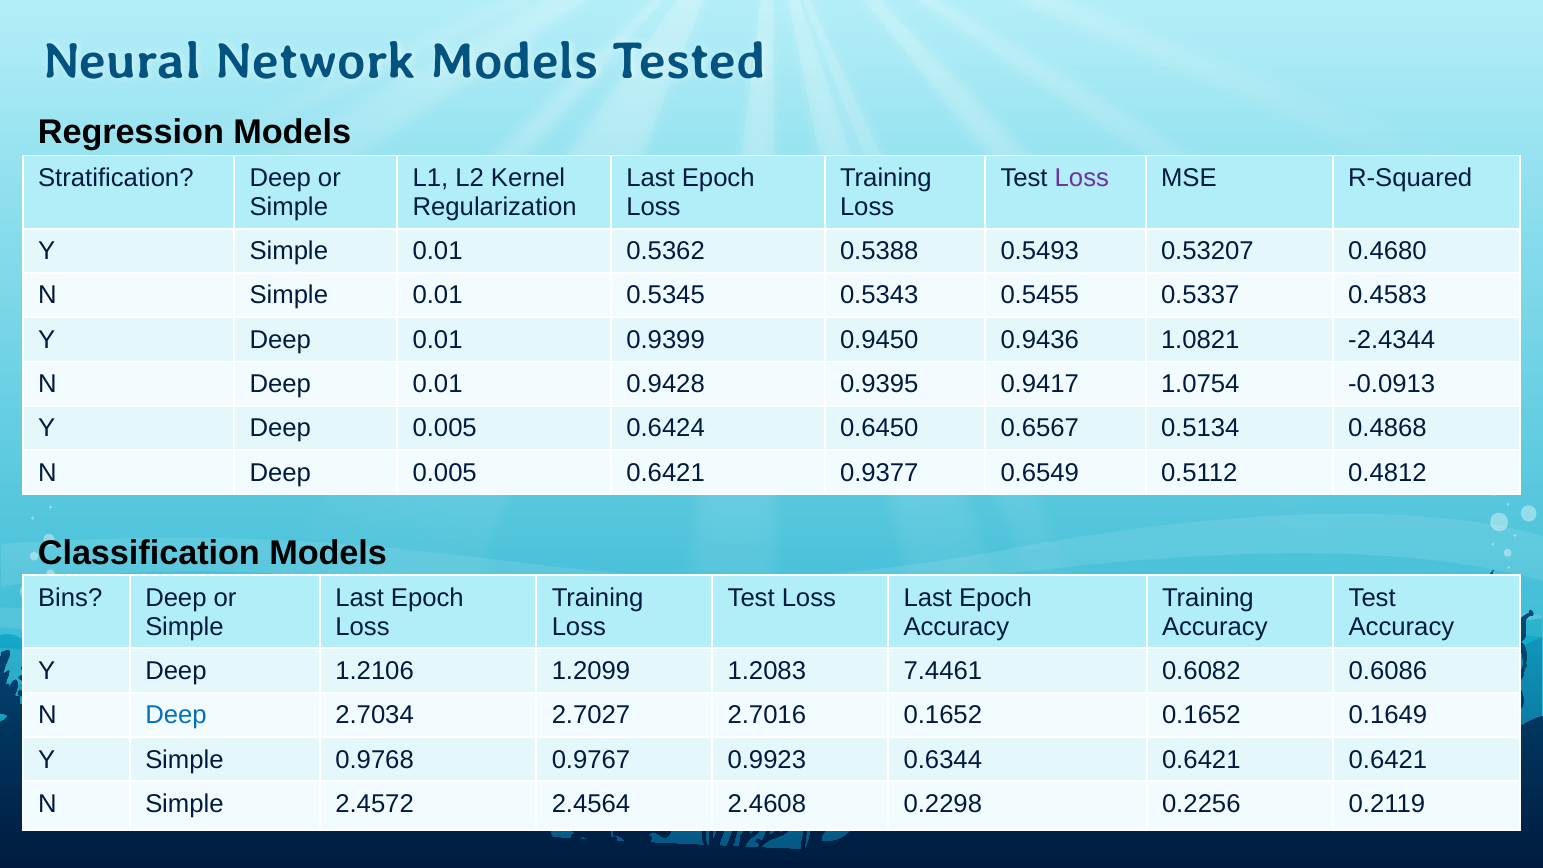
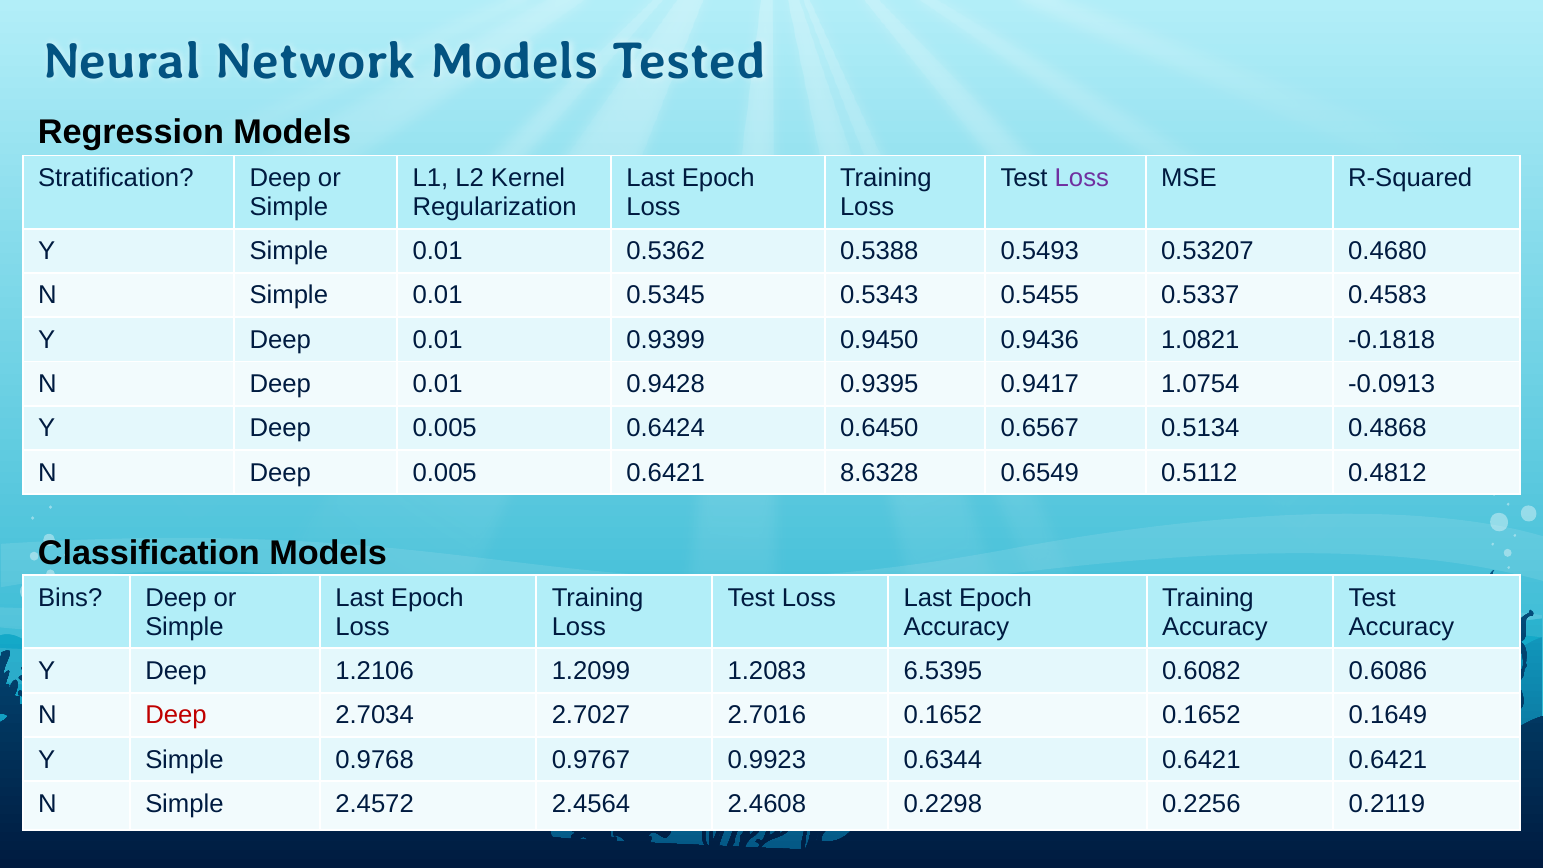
-2.4344: -2.4344 -> -0.1818
0.9377: 0.9377 -> 8.6328
7.4461: 7.4461 -> 6.5395
Deep at (176, 715) colour: blue -> red
